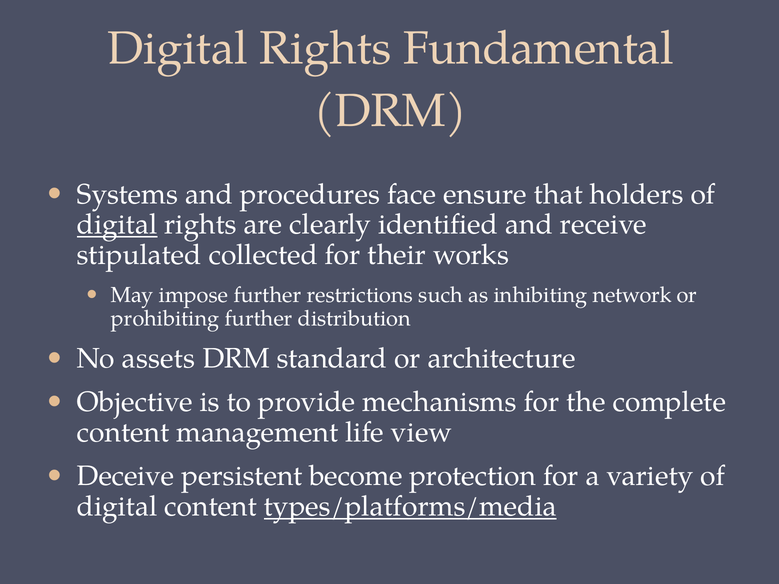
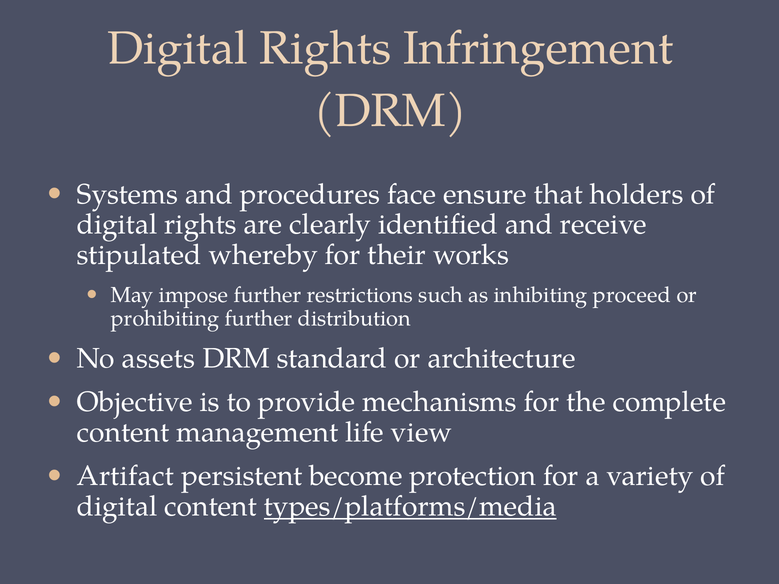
Fundamental: Fundamental -> Infringement
digital at (117, 225) underline: present -> none
collected: collected -> whereby
network: network -> proceed
Deceive: Deceive -> Artifact
